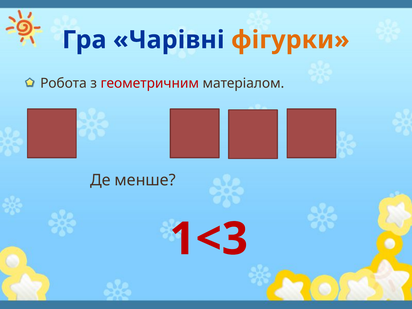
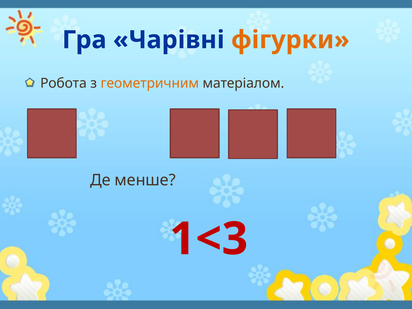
геометричним colour: red -> orange
